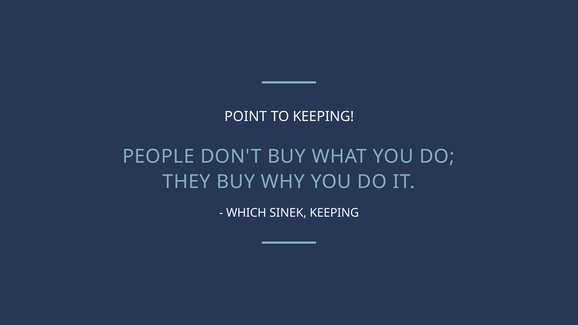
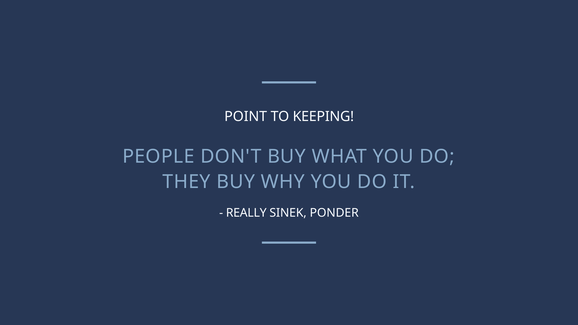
WHICH: WHICH -> REALLY
SINEK KEEPING: KEEPING -> PONDER
